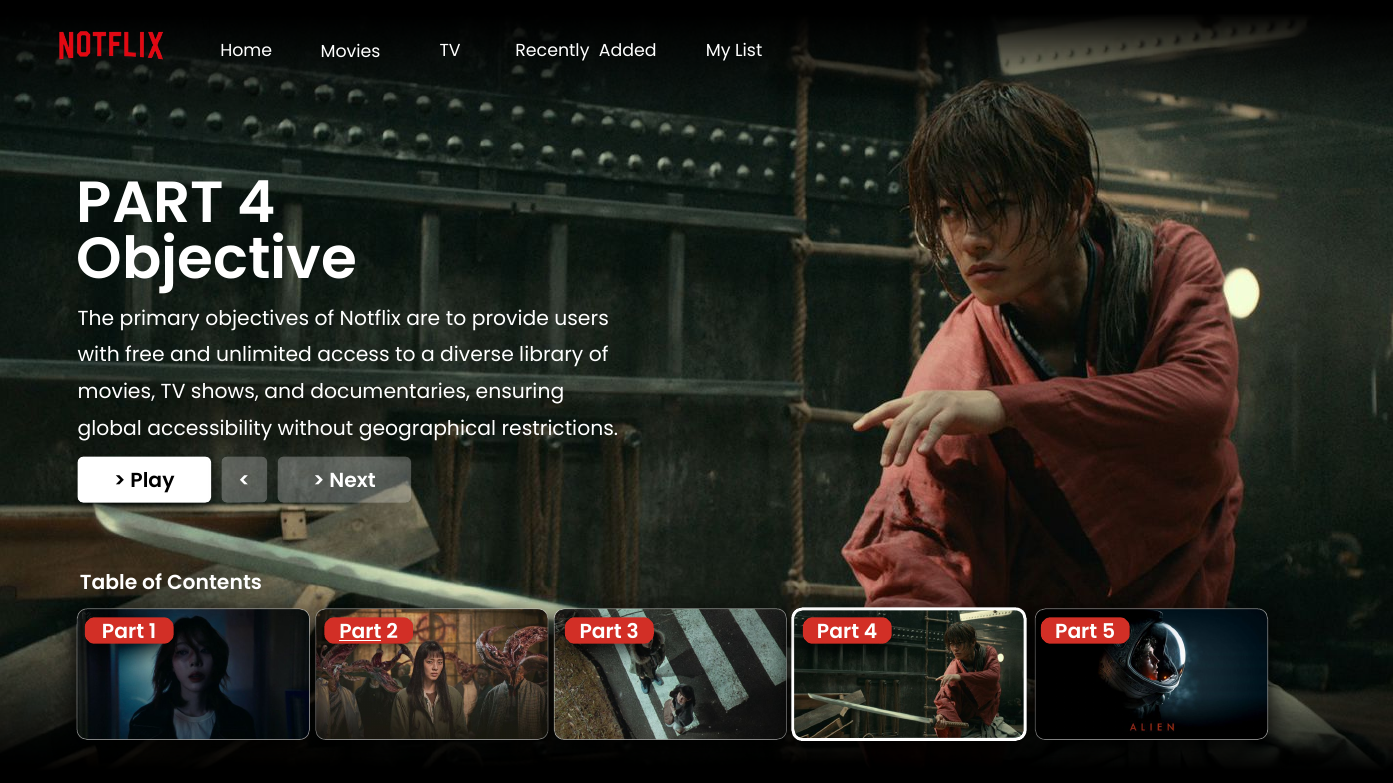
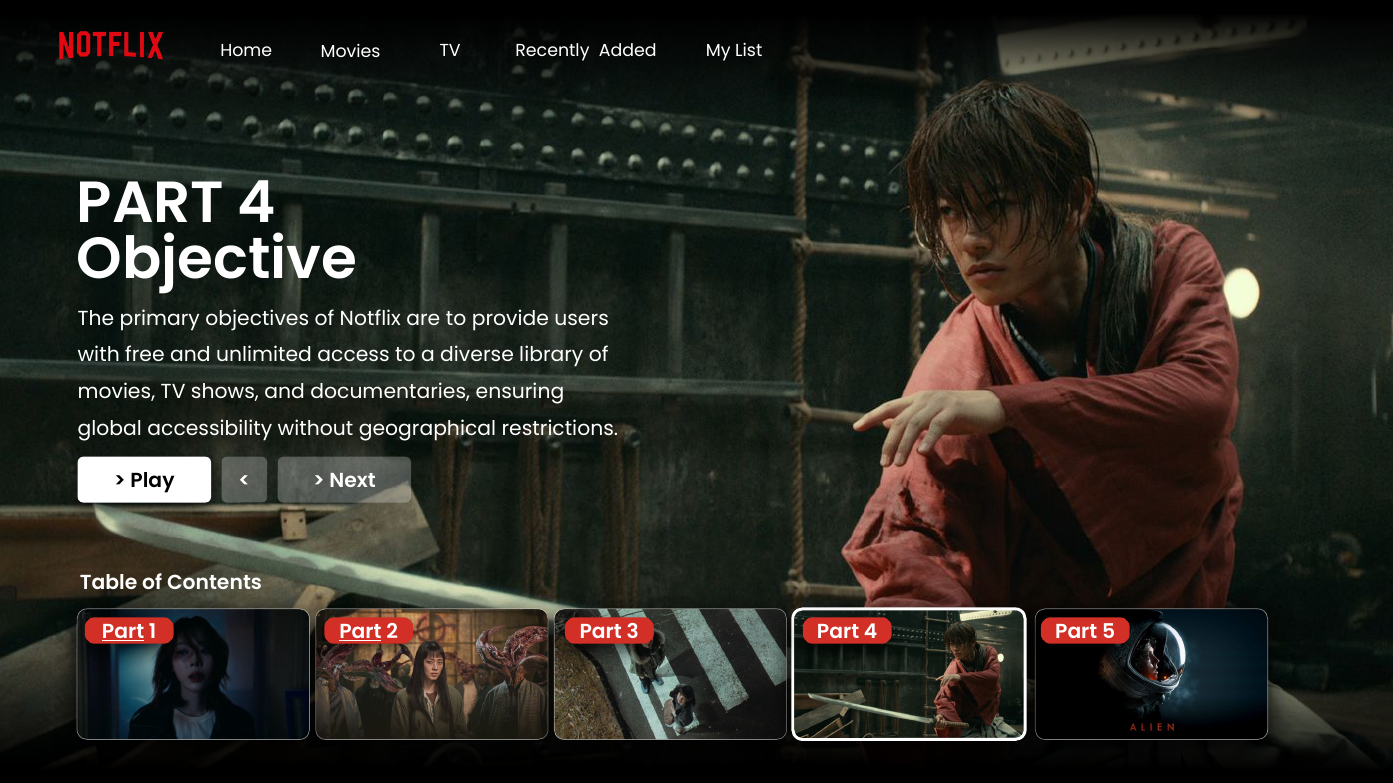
Part at (123, 632) underline: none -> present
